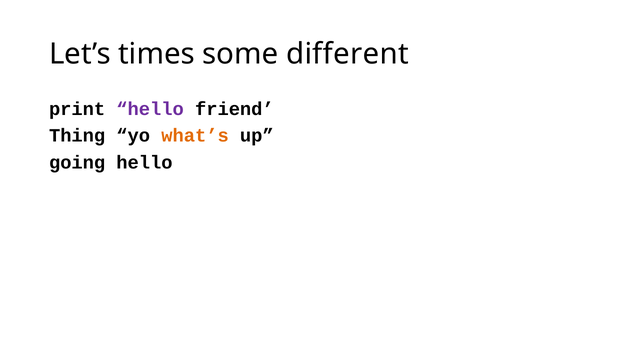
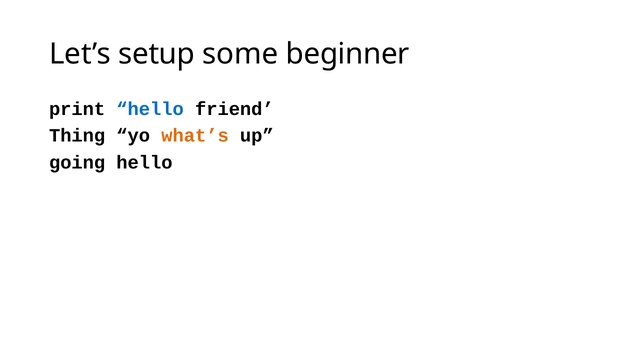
times: times -> setup
different: different -> beginner
hello at (150, 109) colour: purple -> blue
